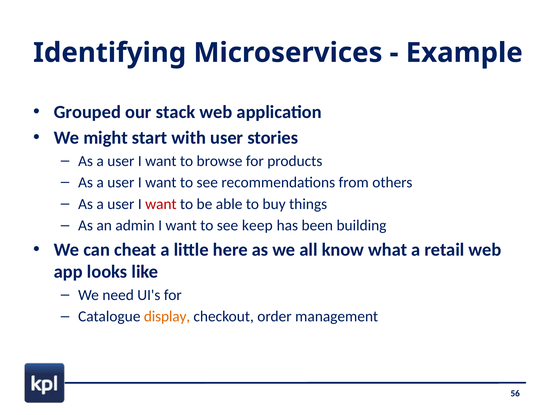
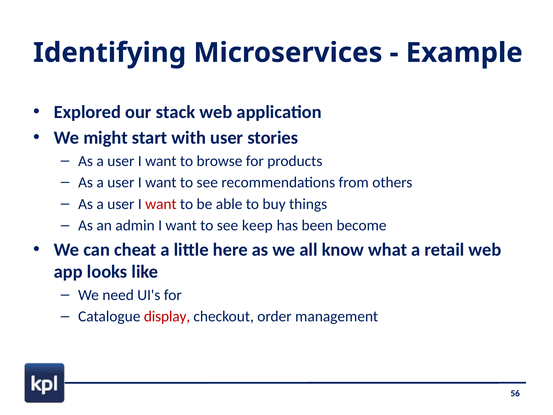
Grouped: Grouped -> Explored
building: building -> become
display colour: orange -> red
